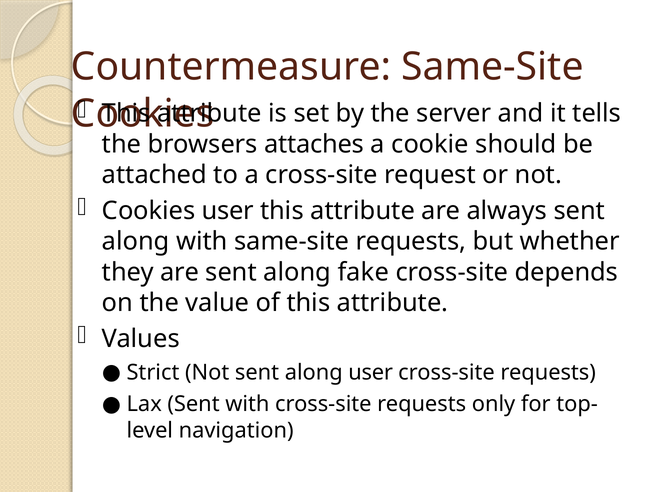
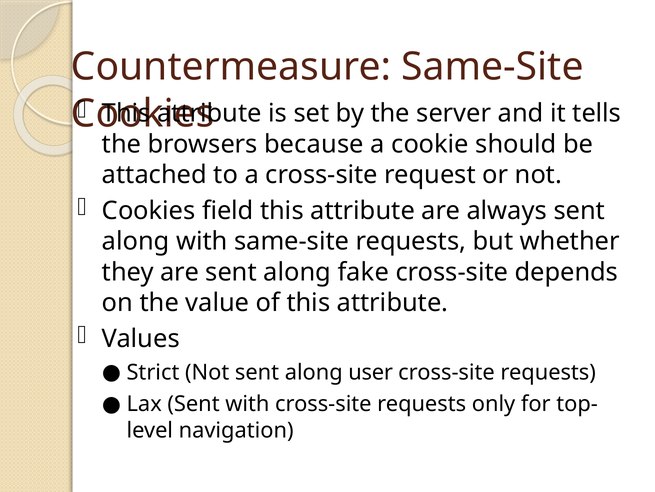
attaches: attaches -> because
Cookies user: user -> field
